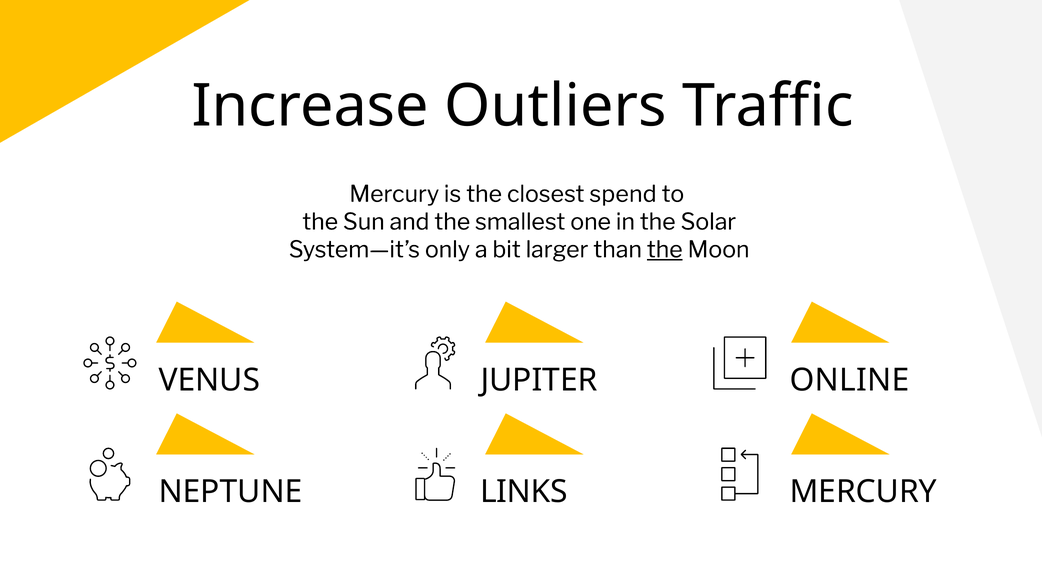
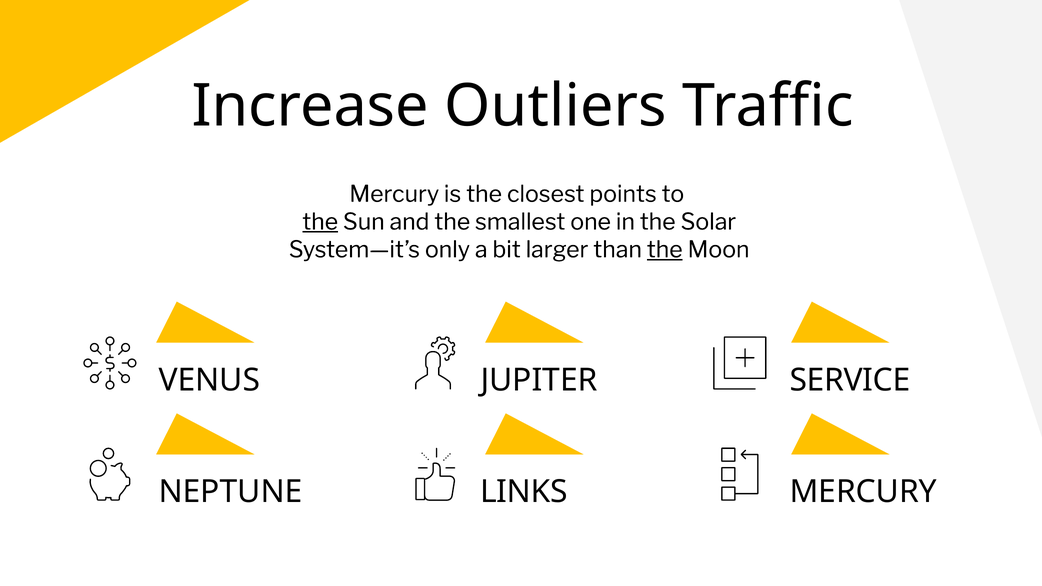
spend: spend -> points
the at (320, 222) underline: none -> present
ONLINE: ONLINE -> SERVICE
